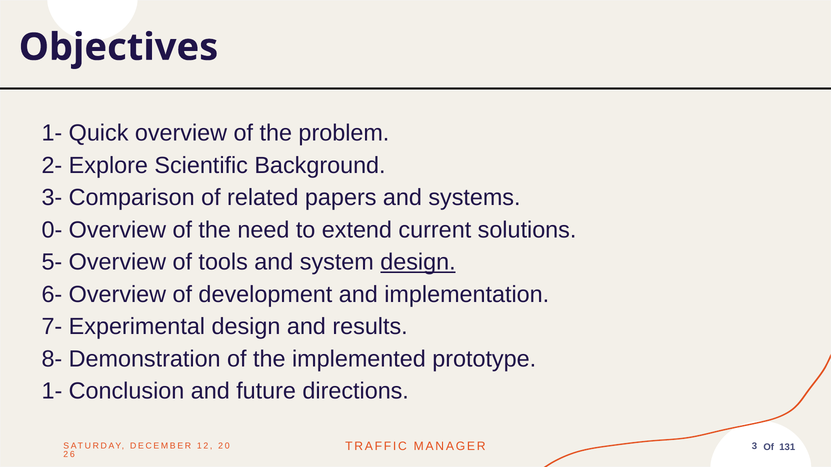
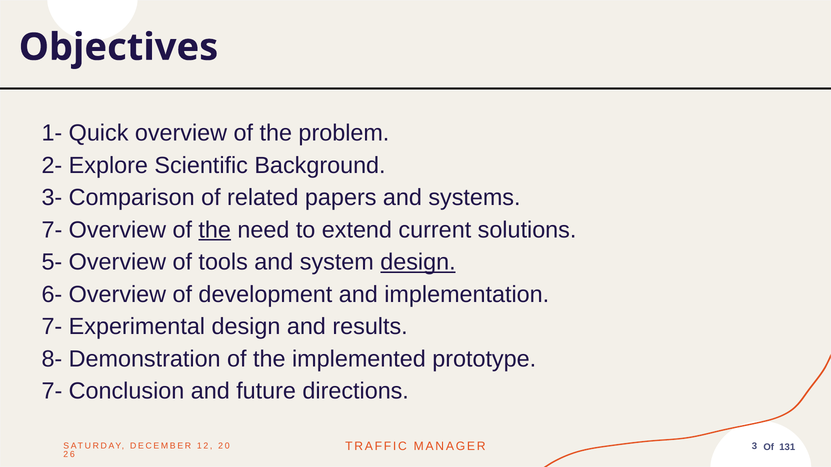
0- at (52, 230): 0- -> 7-
the at (215, 230) underline: none -> present
1- at (52, 391): 1- -> 7-
